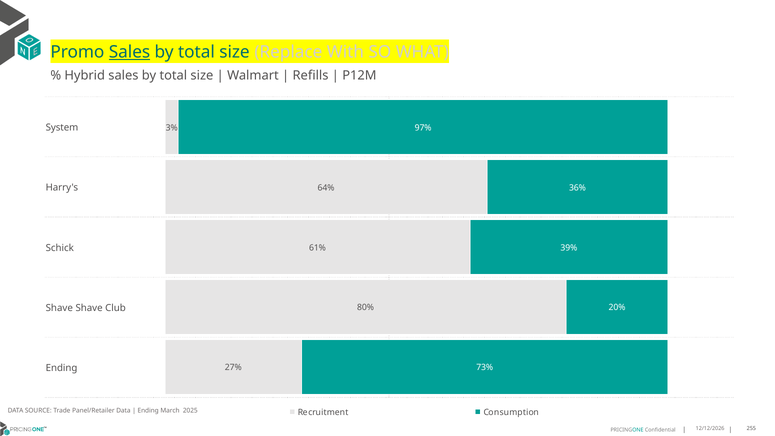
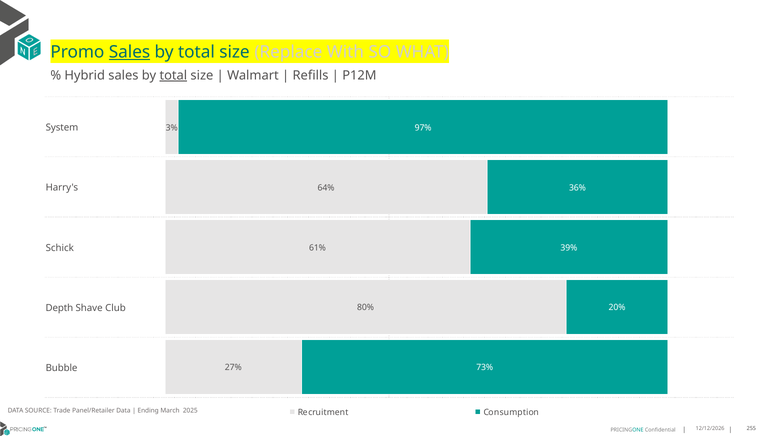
total at (173, 76) underline: none -> present
Shave at (59, 308): Shave -> Depth
Ending at (62, 368): Ending -> Bubble
